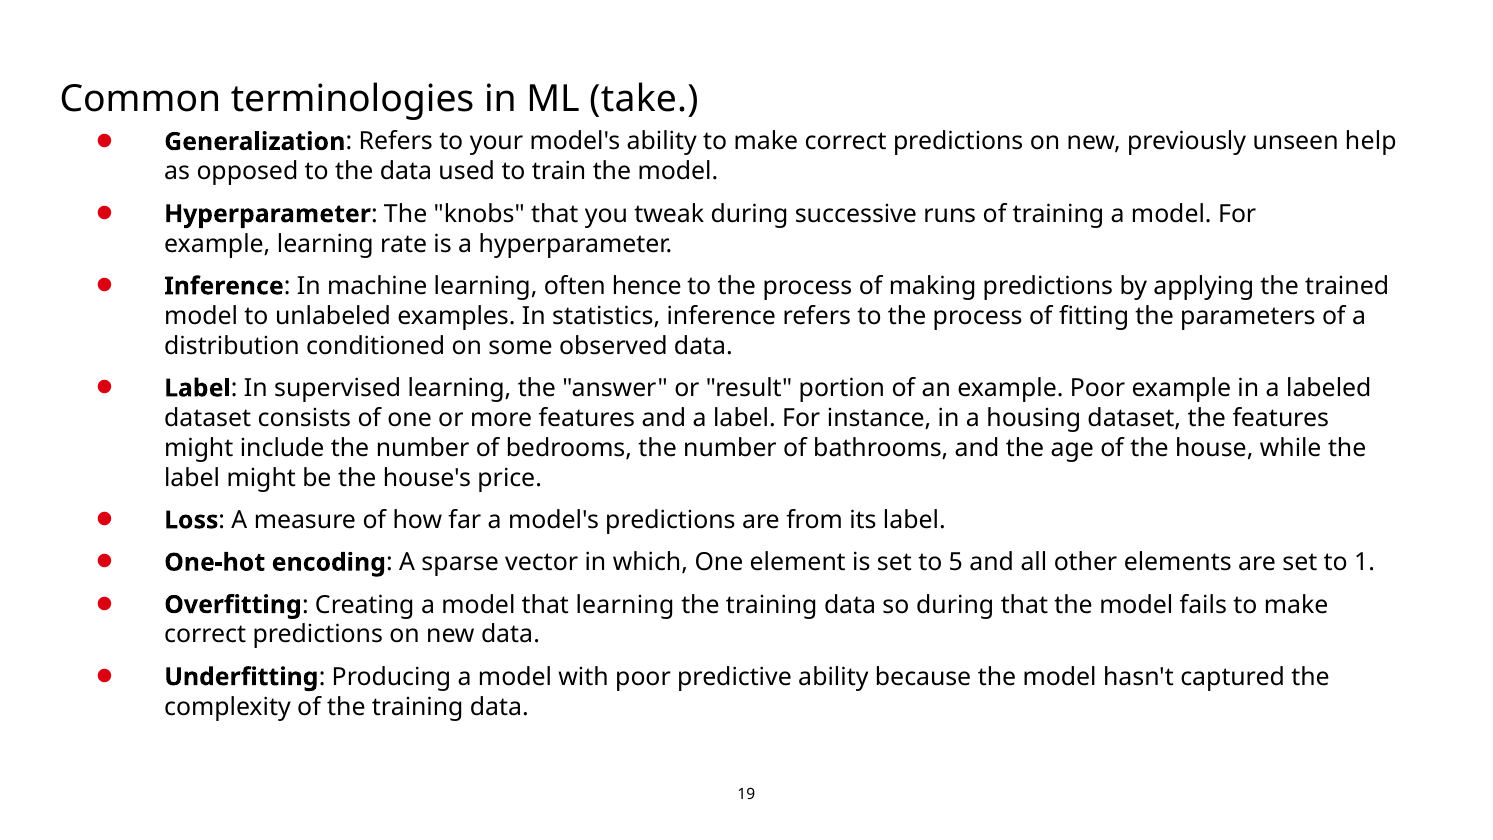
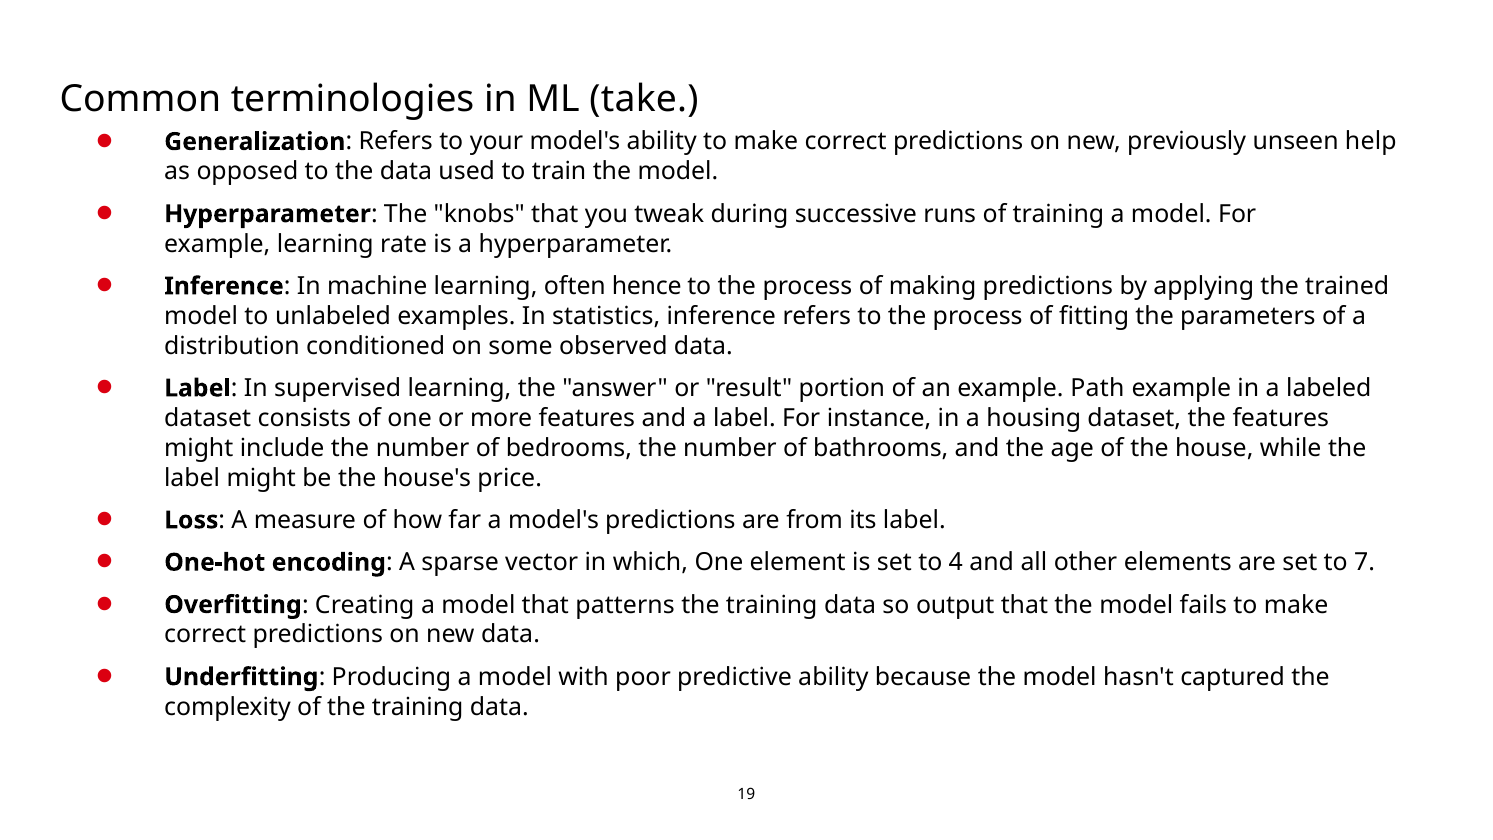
example Poor: Poor -> Path
5: 5 -> 4
1: 1 -> 7
that learning: learning -> patterns
so during: during -> output
